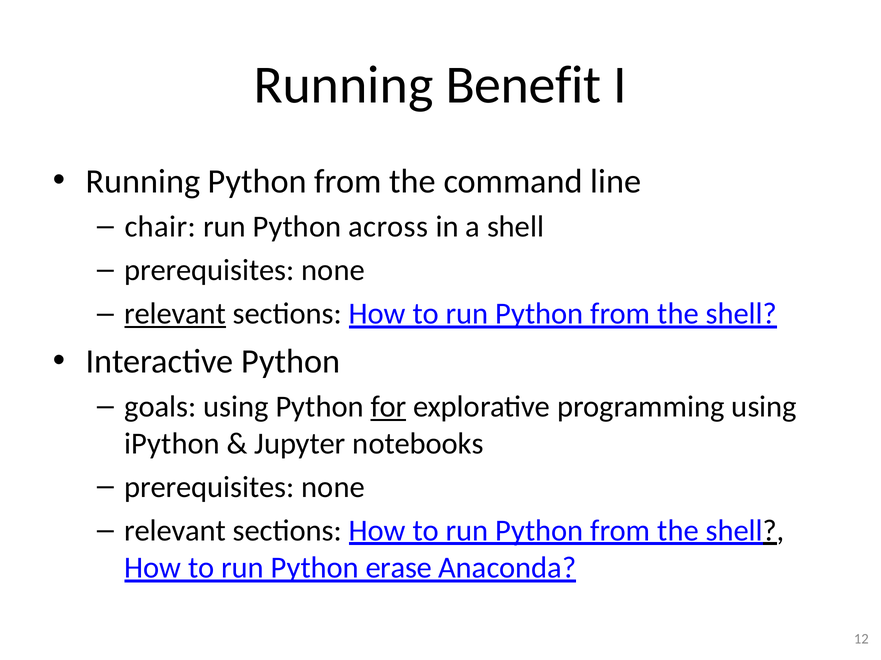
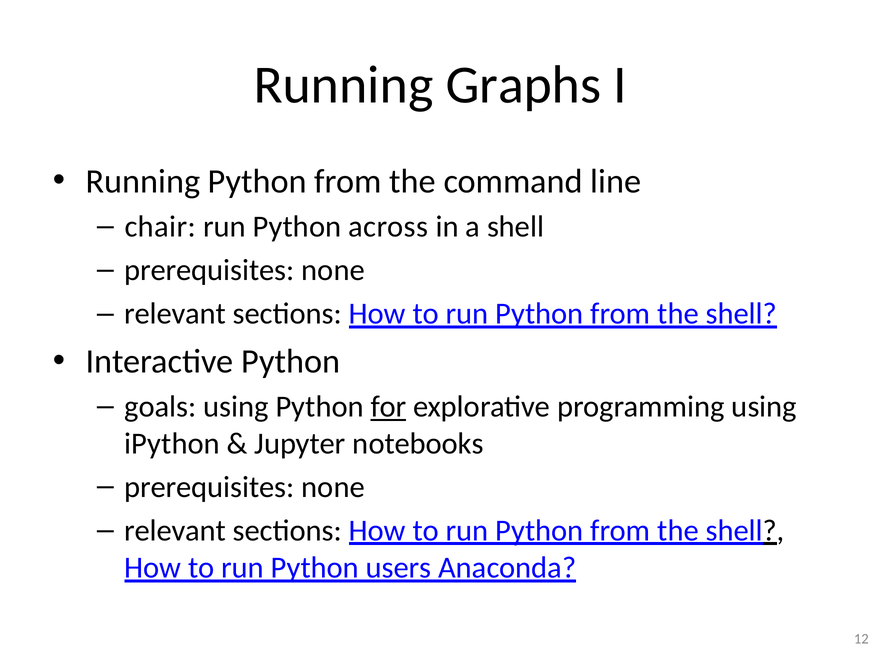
Benefit: Benefit -> Graphs
relevant at (175, 314) underline: present -> none
erase: erase -> users
